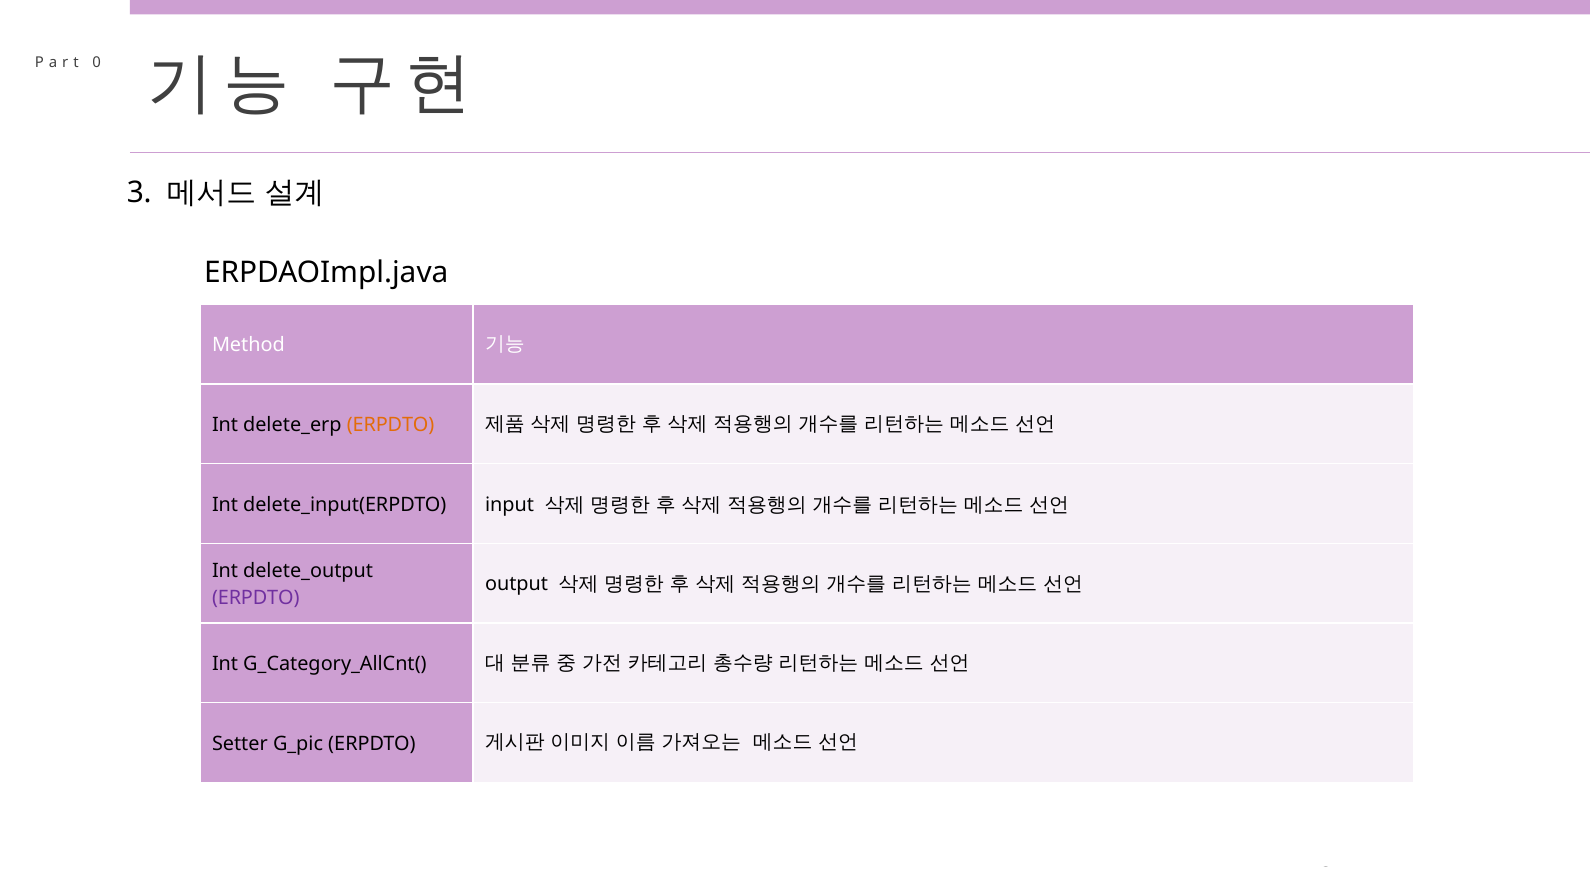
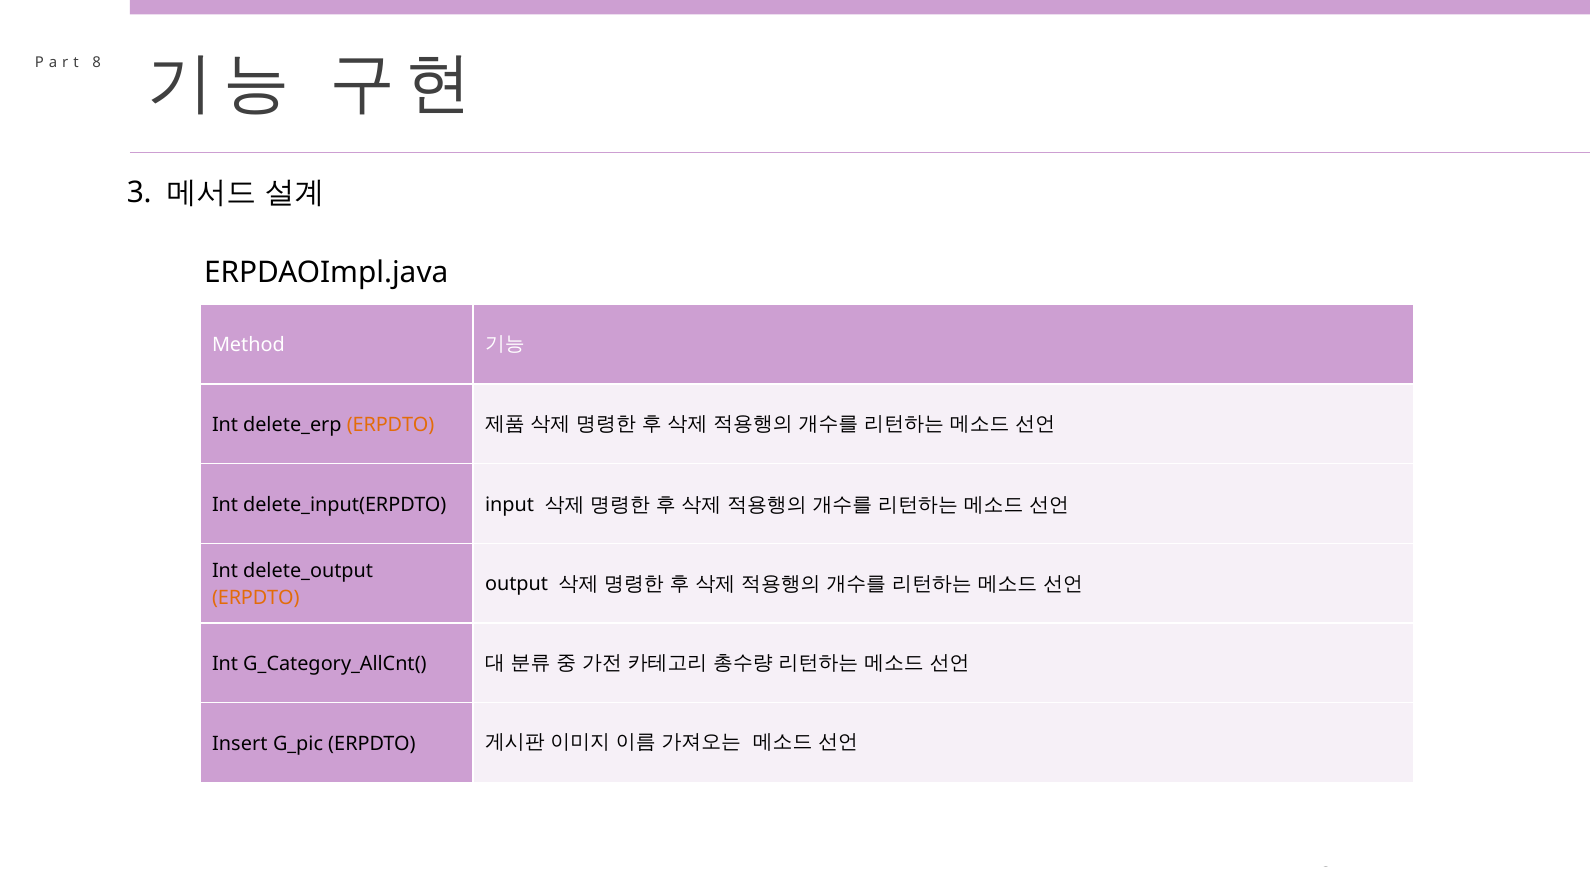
0: 0 -> 8
ERPDTO at (256, 598) colour: purple -> orange
Setter: Setter -> Insert
